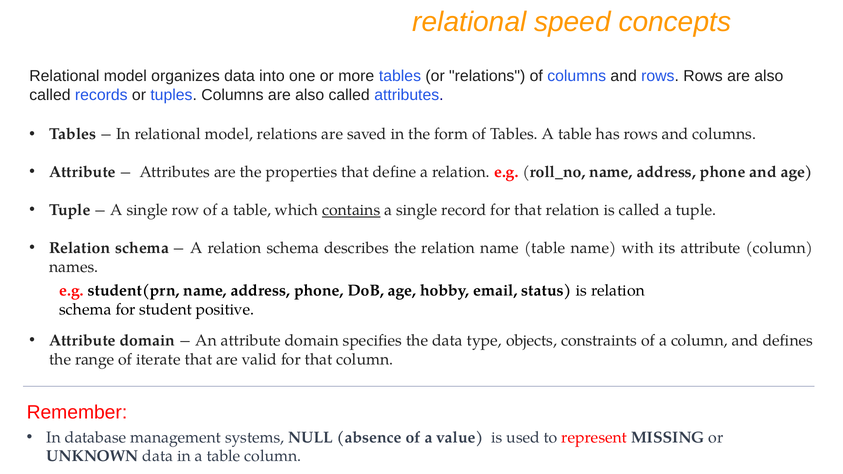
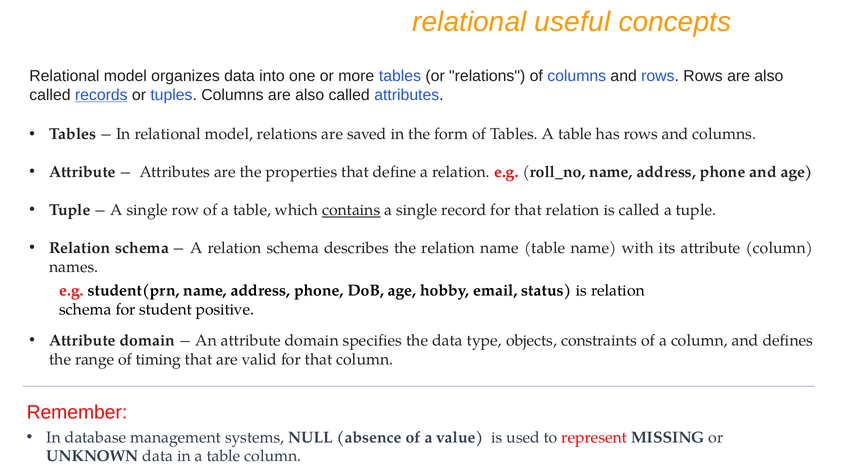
speed: speed -> useful
records underline: none -> present
iterate: iterate -> timing
